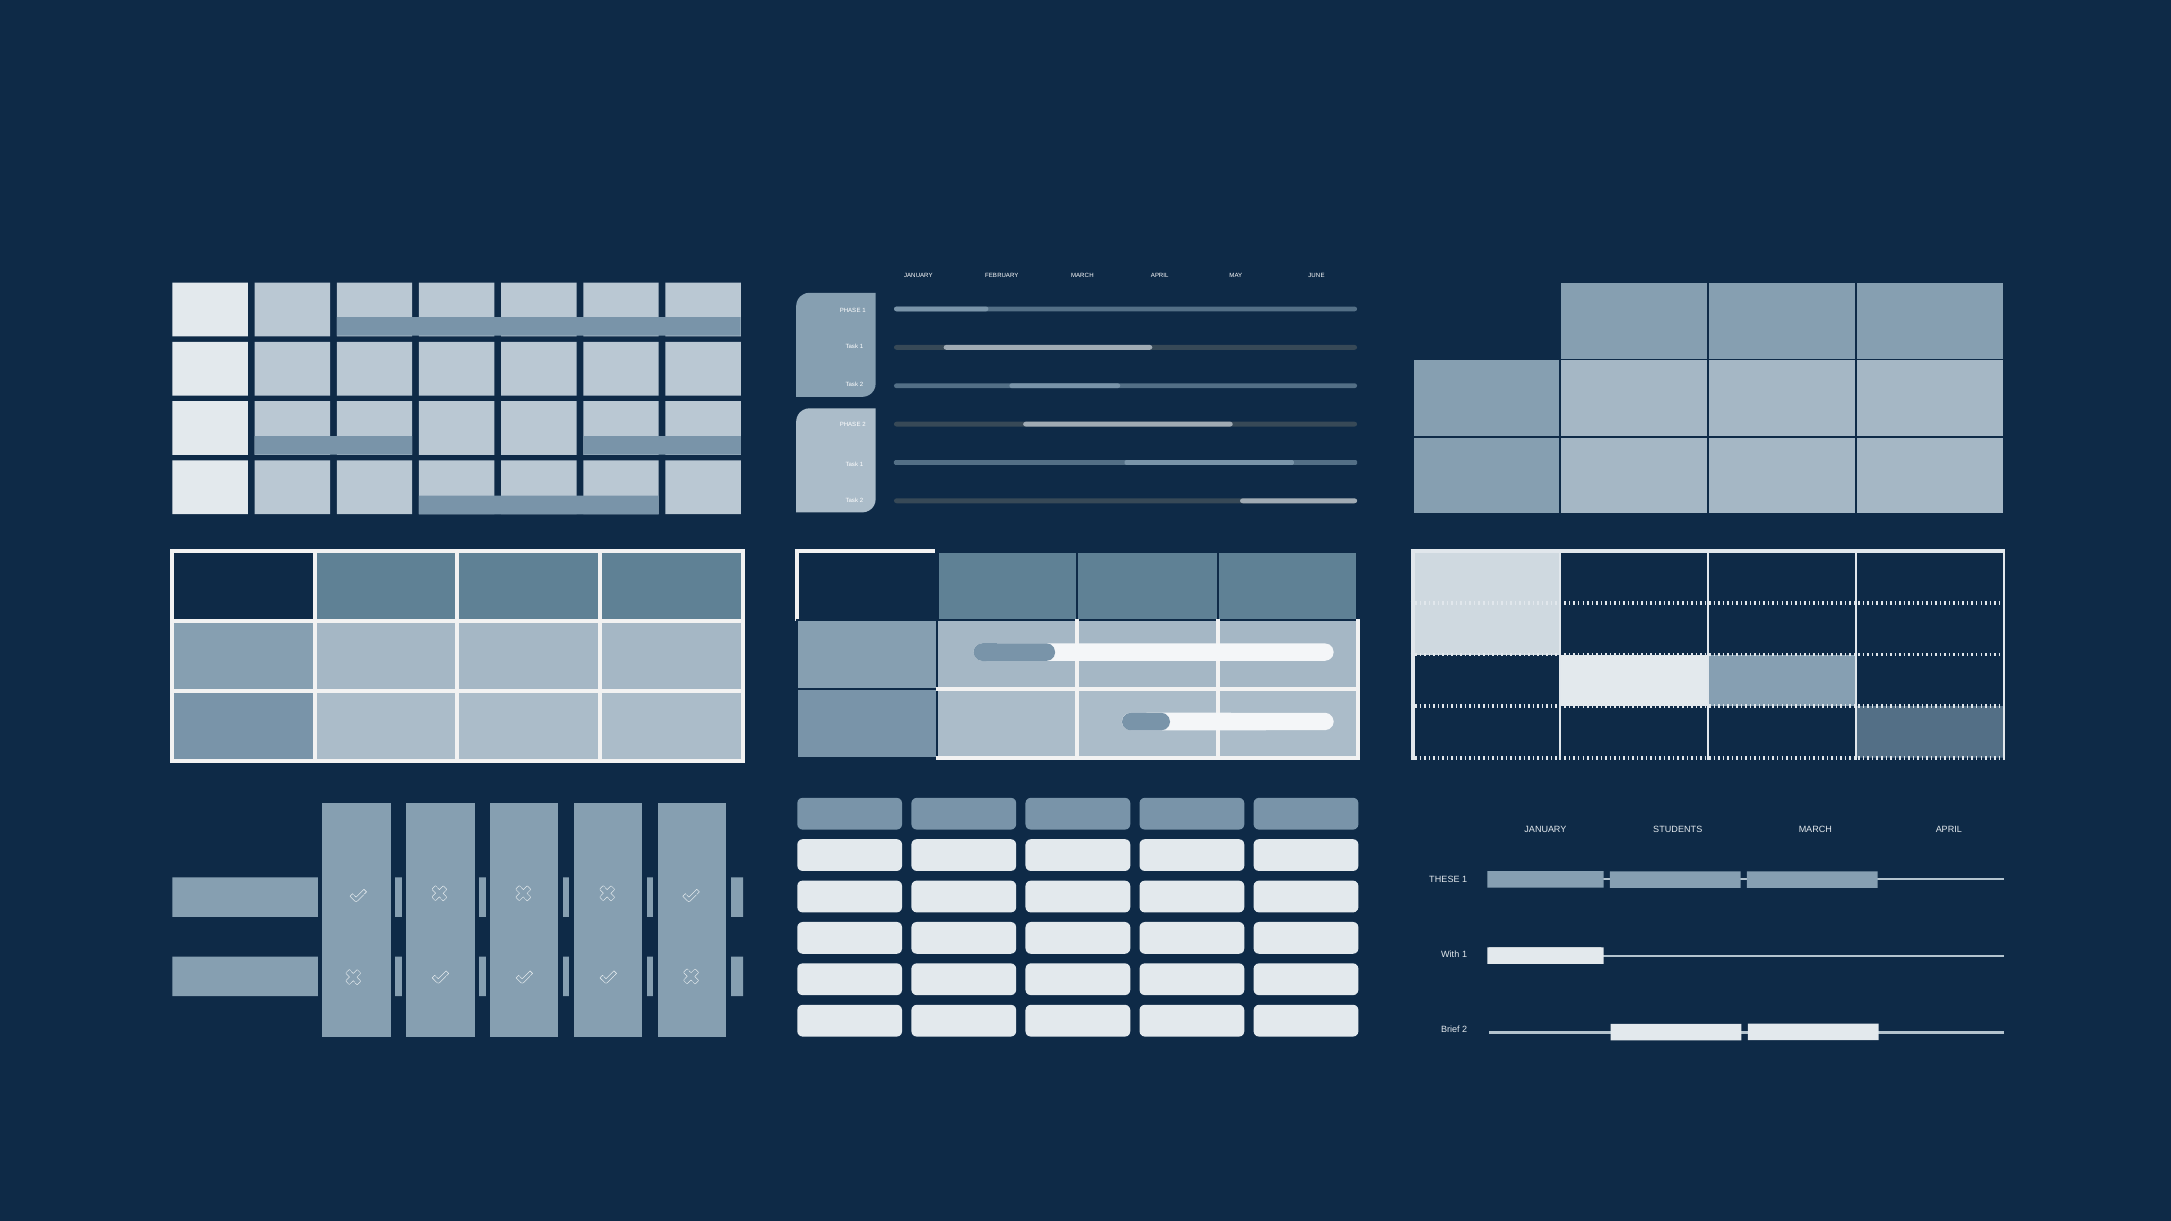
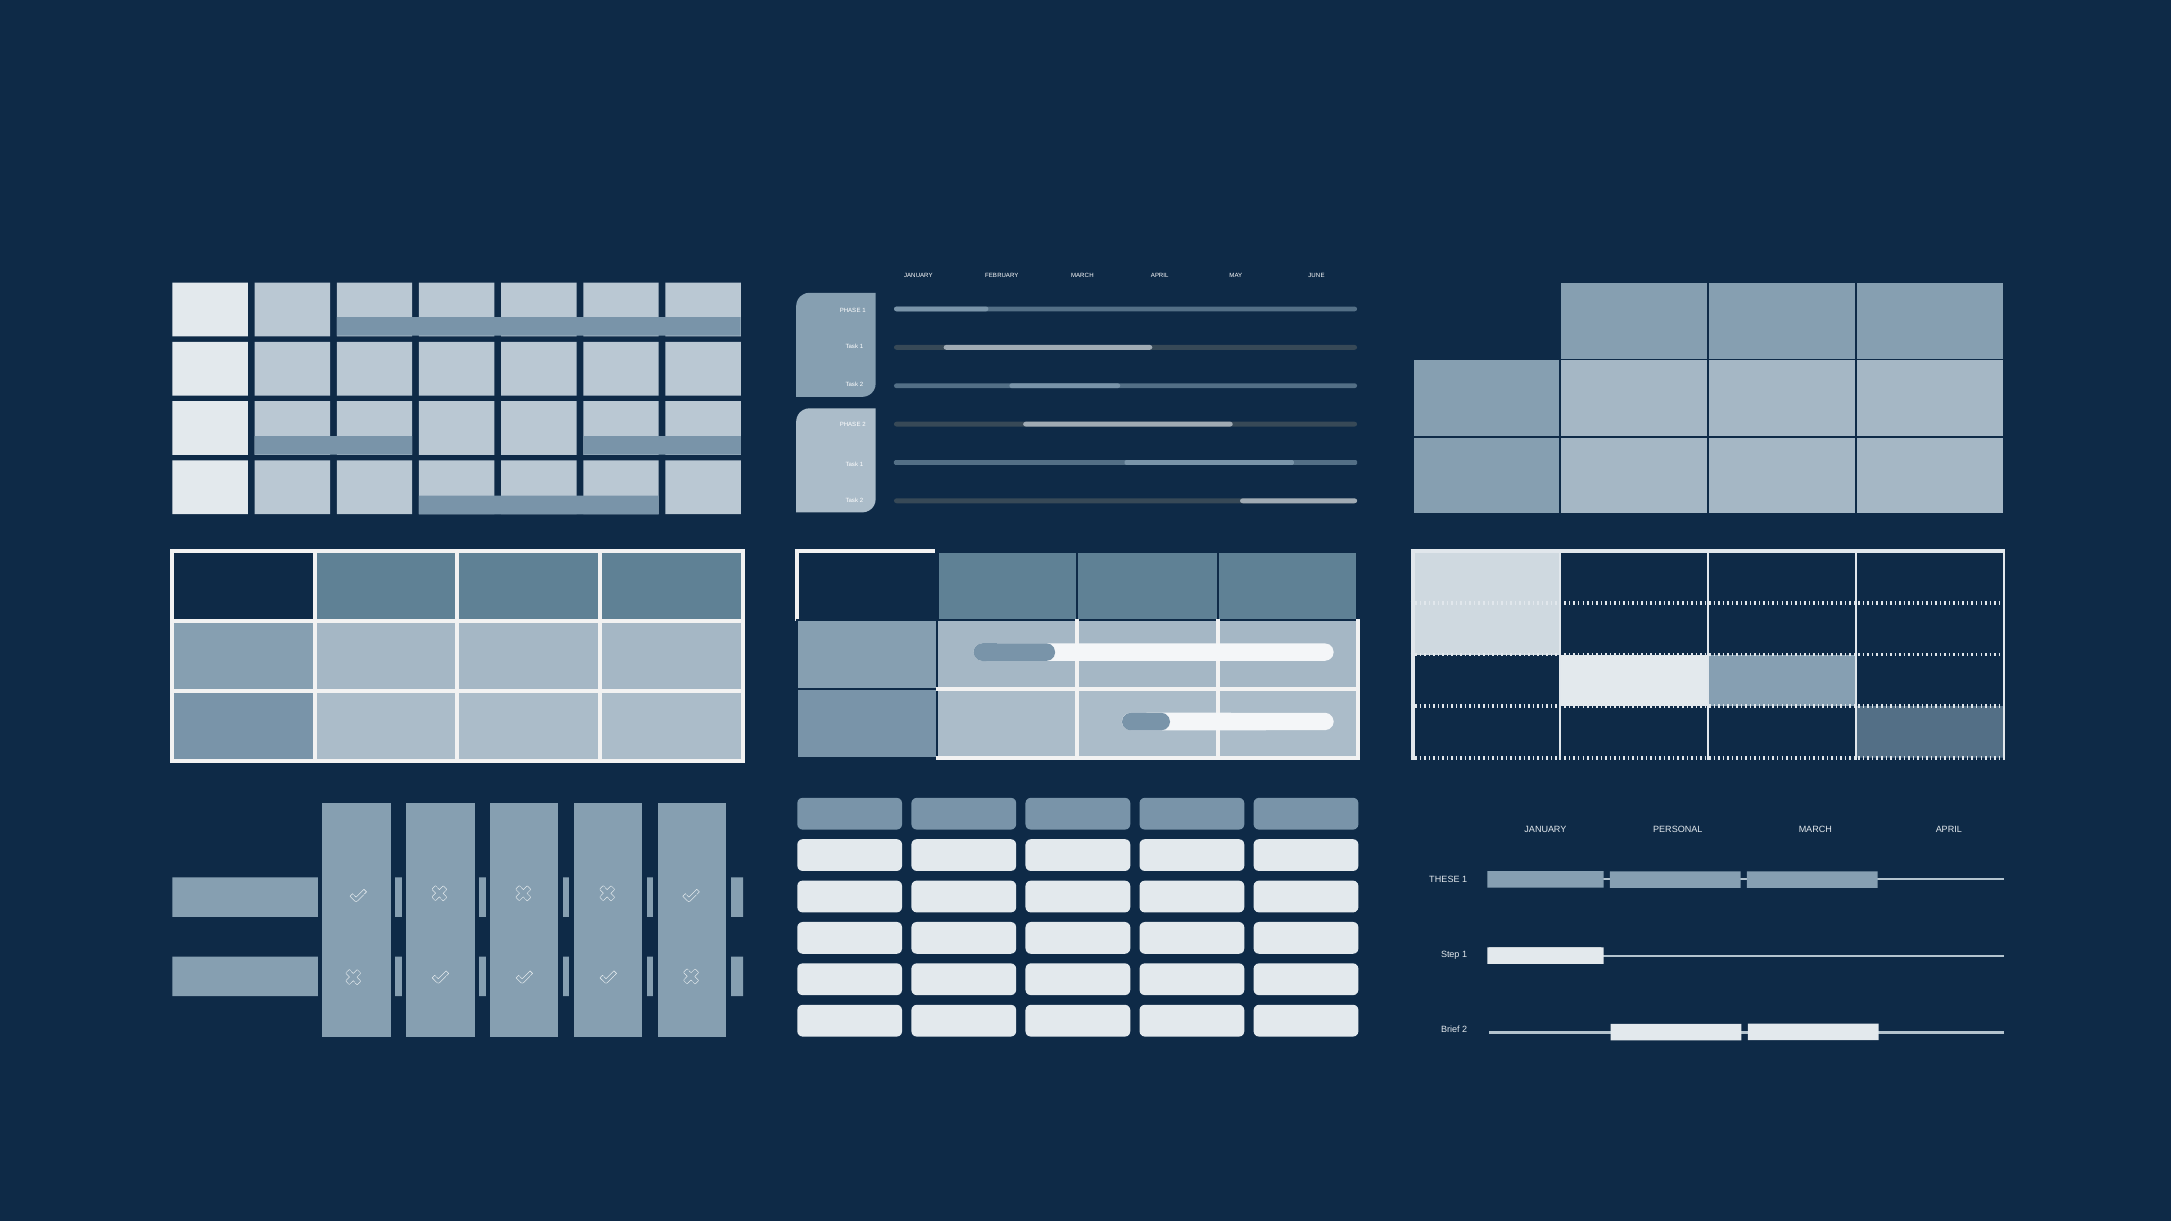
STUDENTS: STUDENTS -> PERSONAL
With: With -> Step
